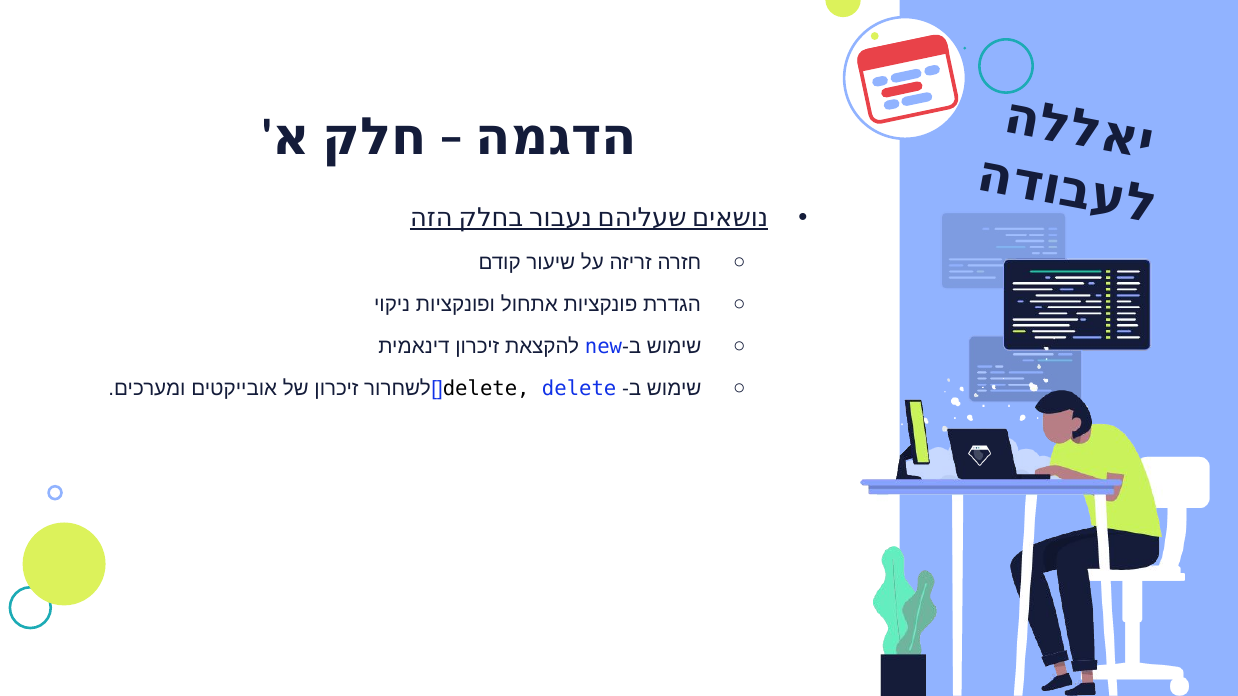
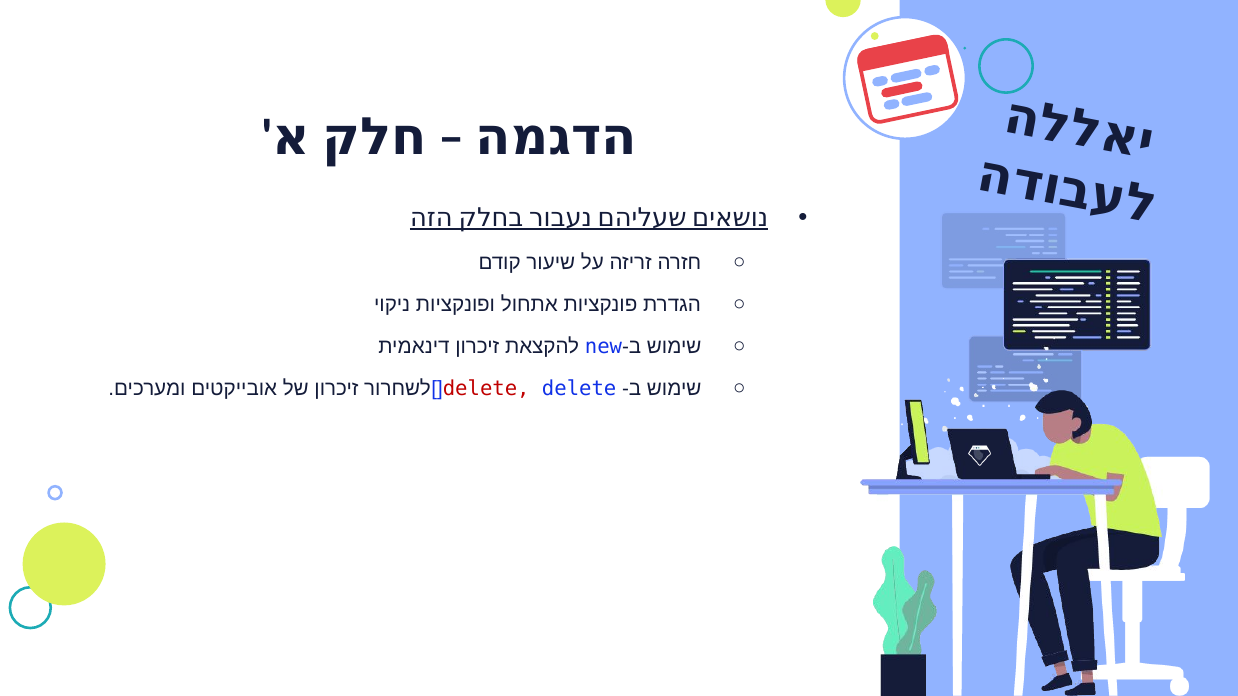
delete at (486, 389) colour: black -> red
